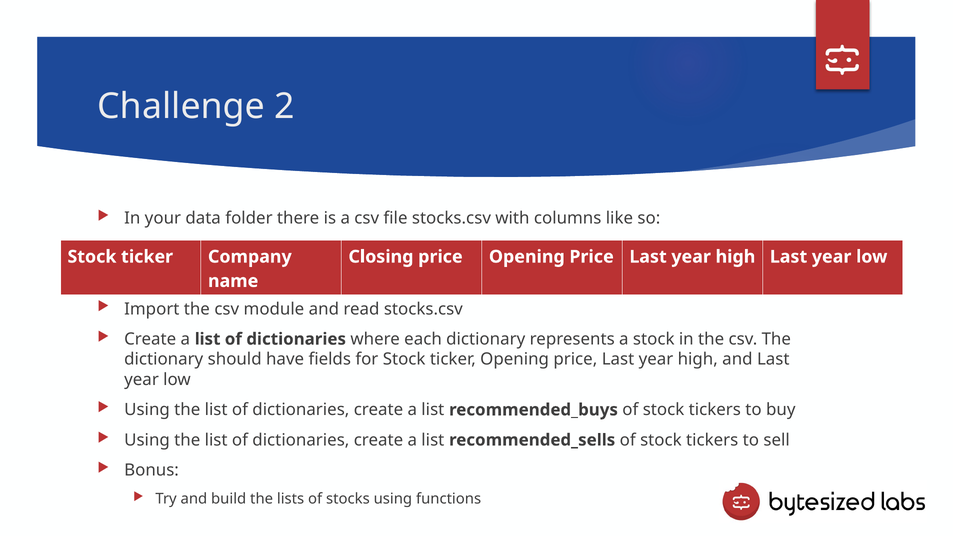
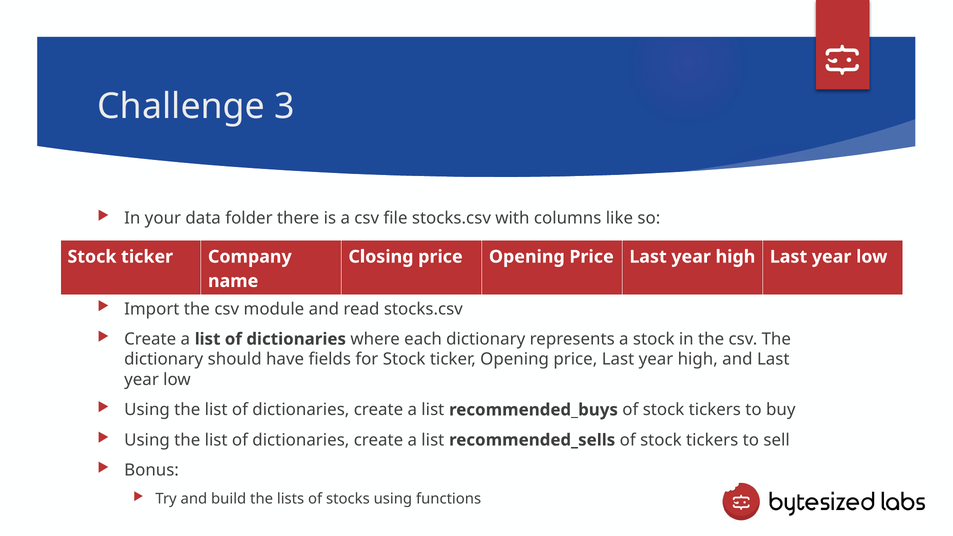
2: 2 -> 3
